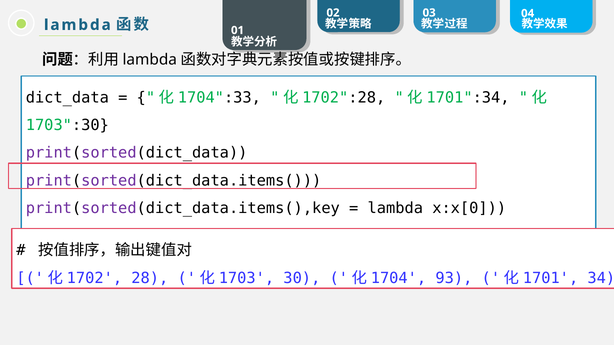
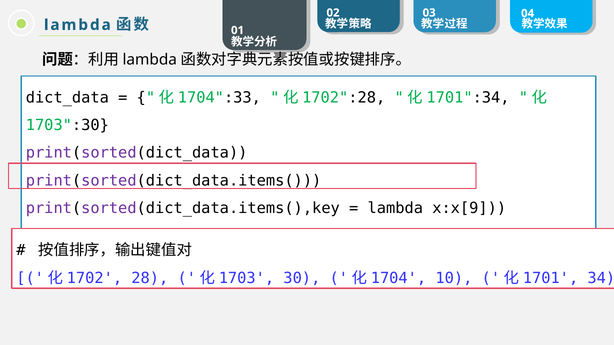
x:x[0: x:x[0 -> x:x[9
93: 93 -> 10
